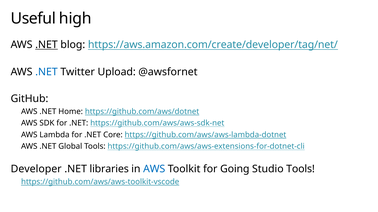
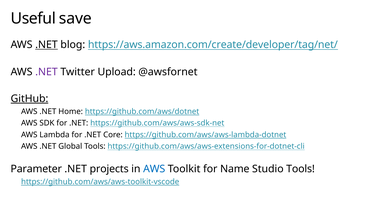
high: high -> save
.NET at (46, 72) colour: blue -> purple
GitHub underline: none -> present
Developer: Developer -> Parameter
libraries: libraries -> projects
Going: Going -> Name
